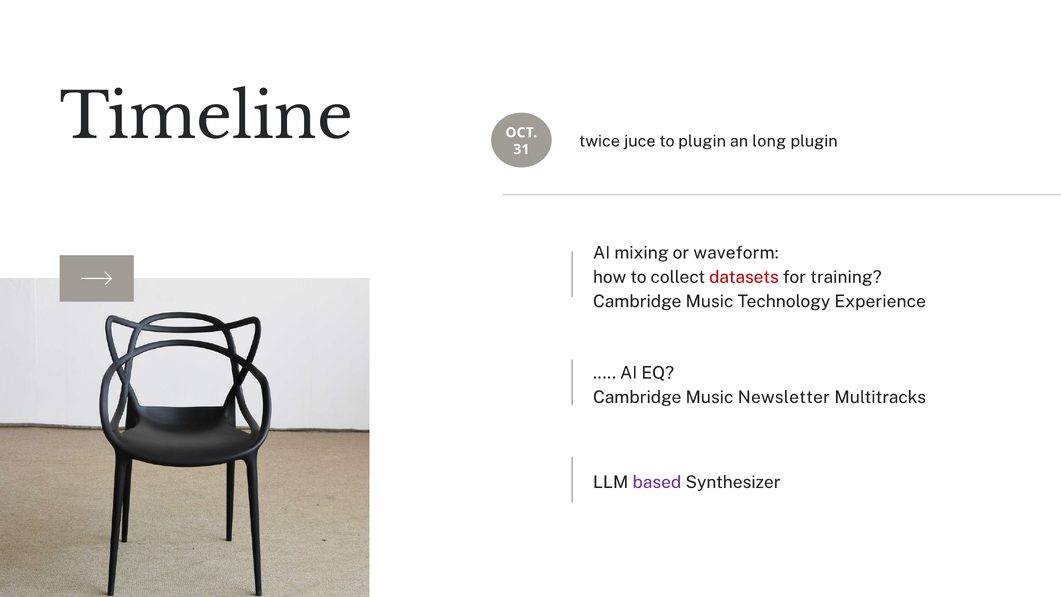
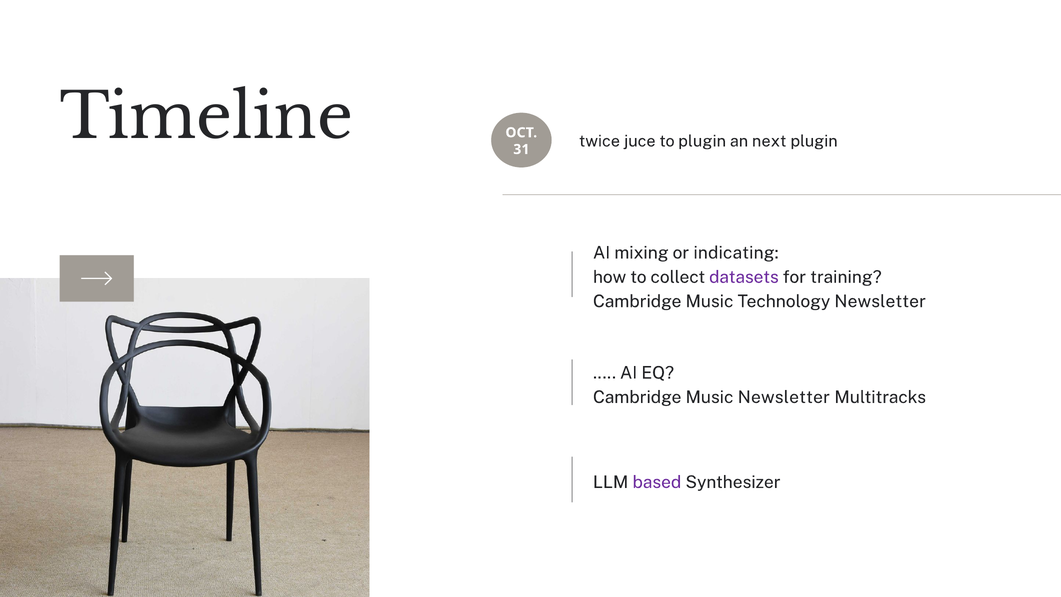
long: long -> next
waveform: waveform -> indicating
datasets colour: red -> purple
Technology Experience: Experience -> Newsletter
